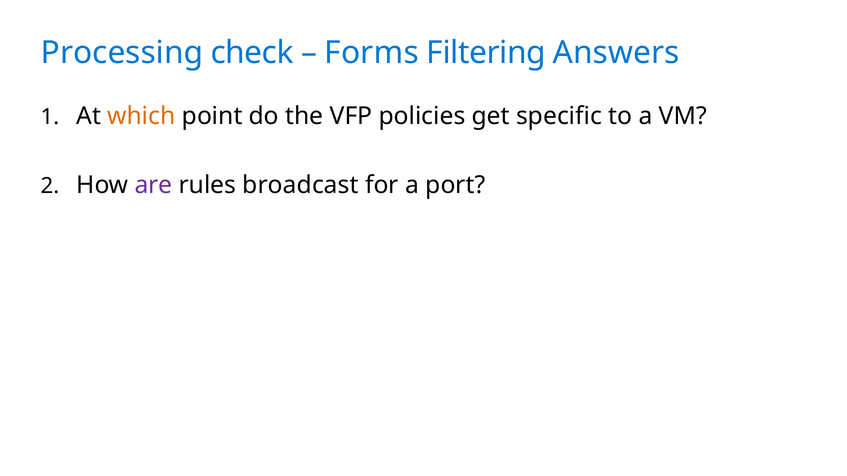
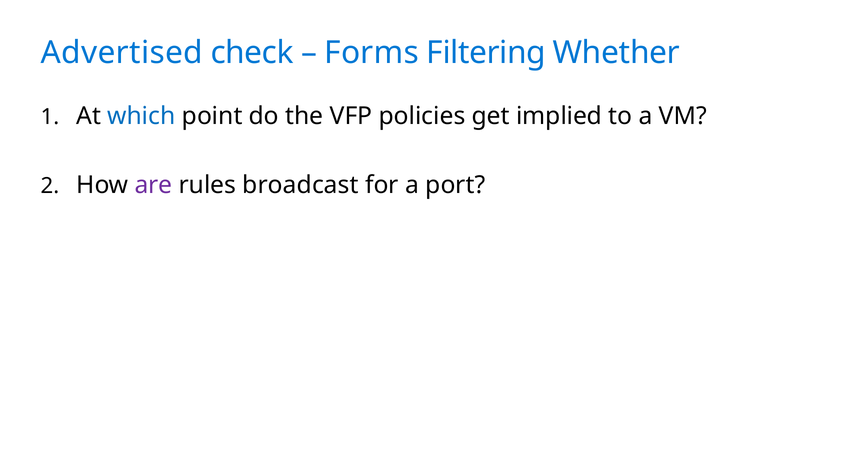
Processing: Processing -> Advertised
Answers: Answers -> Whether
which colour: orange -> blue
specific: specific -> implied
